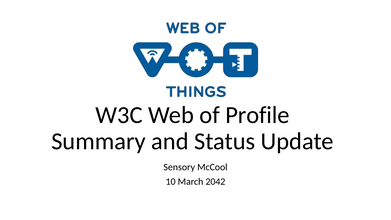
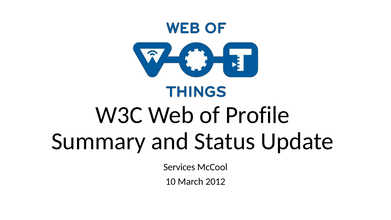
Sensory: Sensory -> Services
2042: 2042 -> 2012
